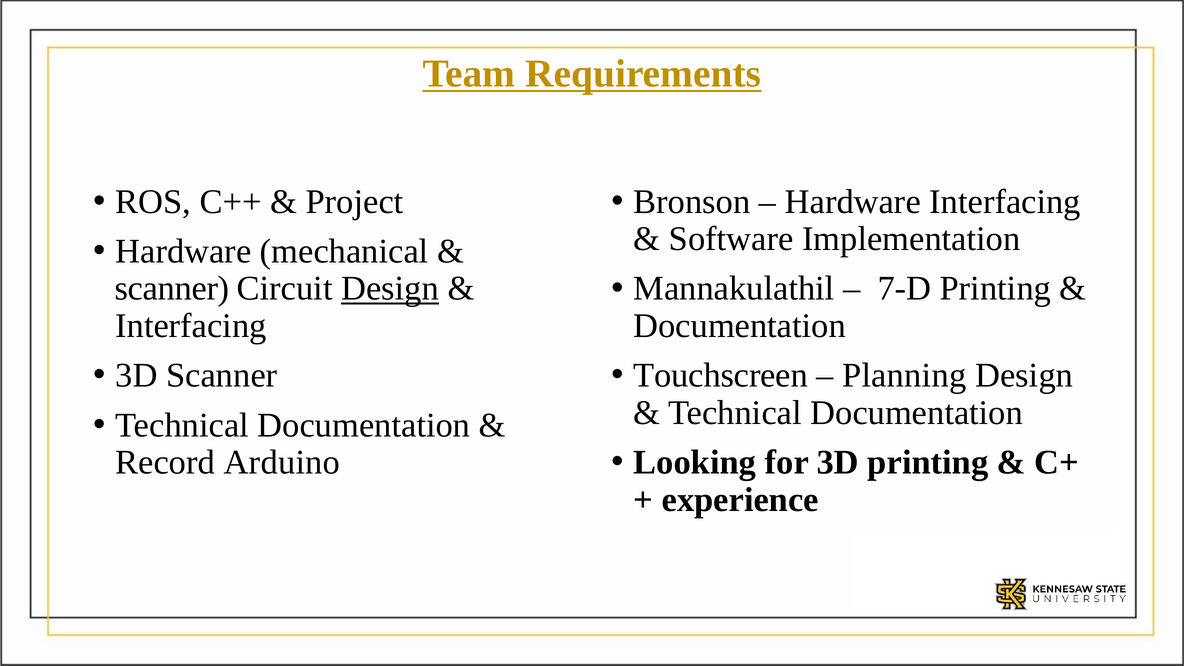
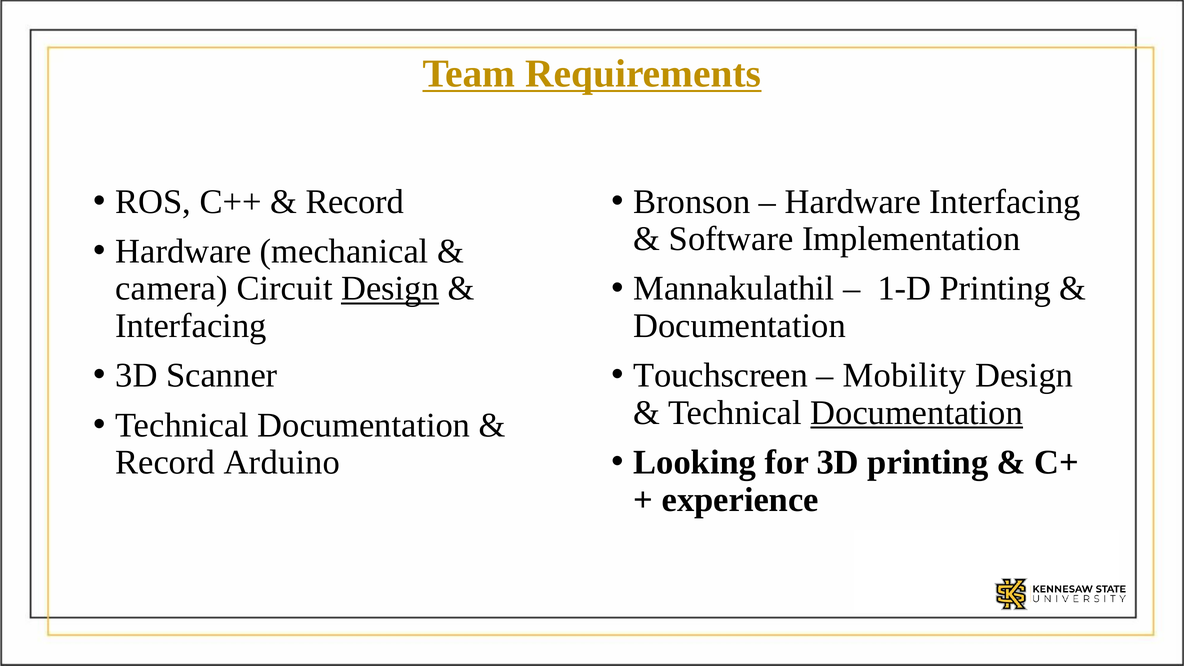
Project at (355, 202): Project -> Record
7-D: 7-D -> 1-D
scanner at (172, 289): scanner -> camera
Planning: Planning -> Mobility
Documentation at (917, 413) underline: none -> present
